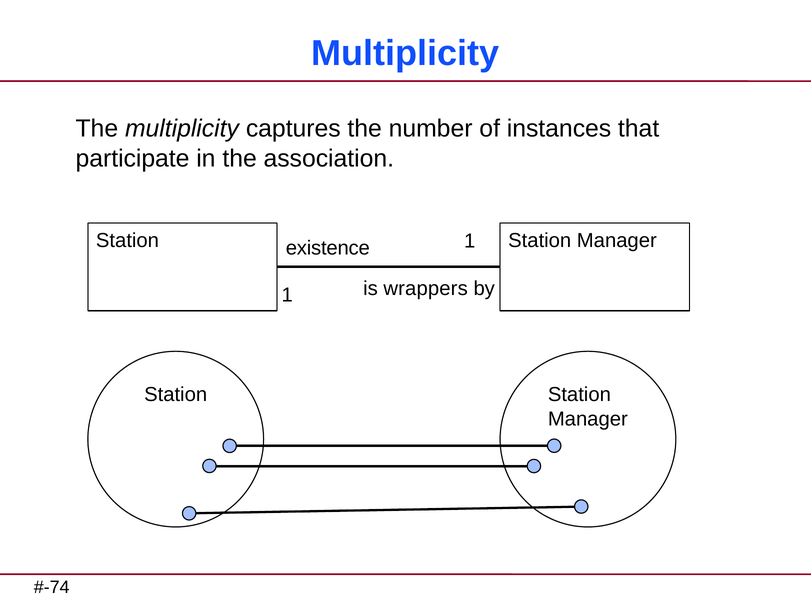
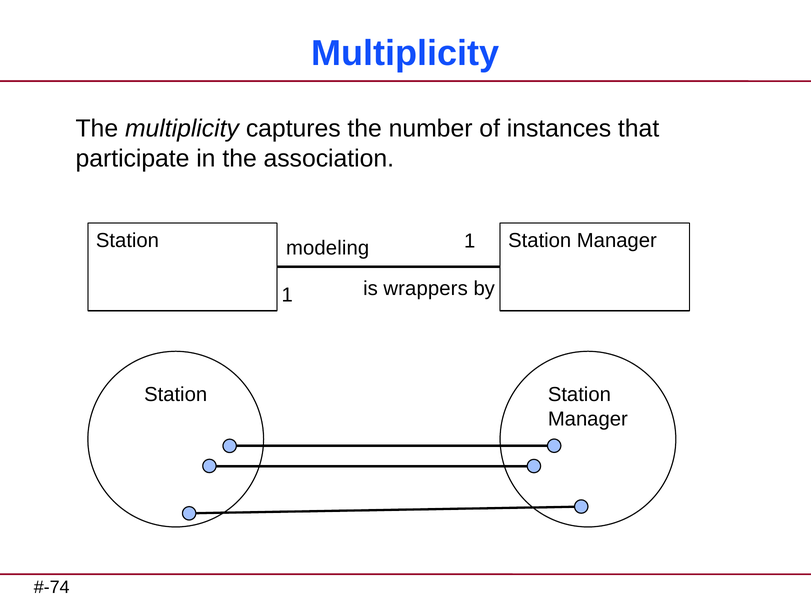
existence: existence -> modeling
